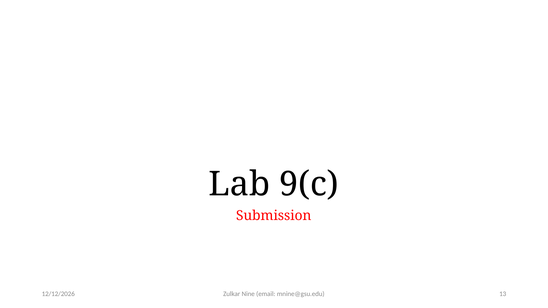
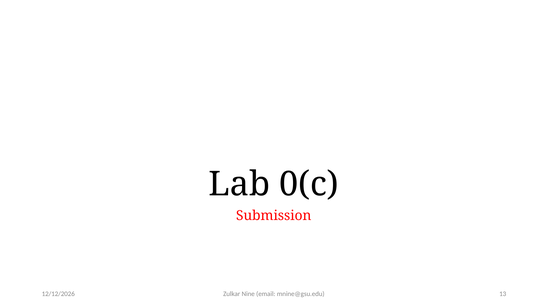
9(c: 9(c -> 0(c
